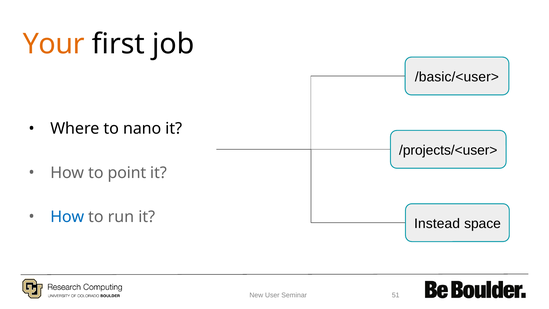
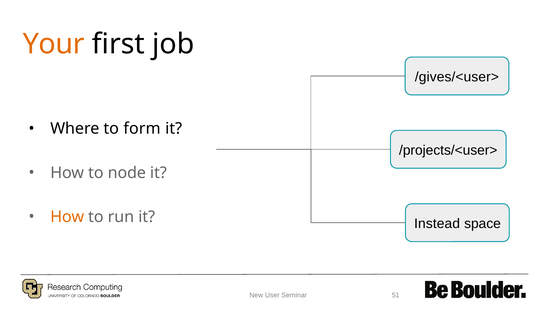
/basic/<user>: /basic/<user> -> /gives/<user>
nano: nano -> form
point: point -> node
How at (67, 217) colour: blue -> orange
